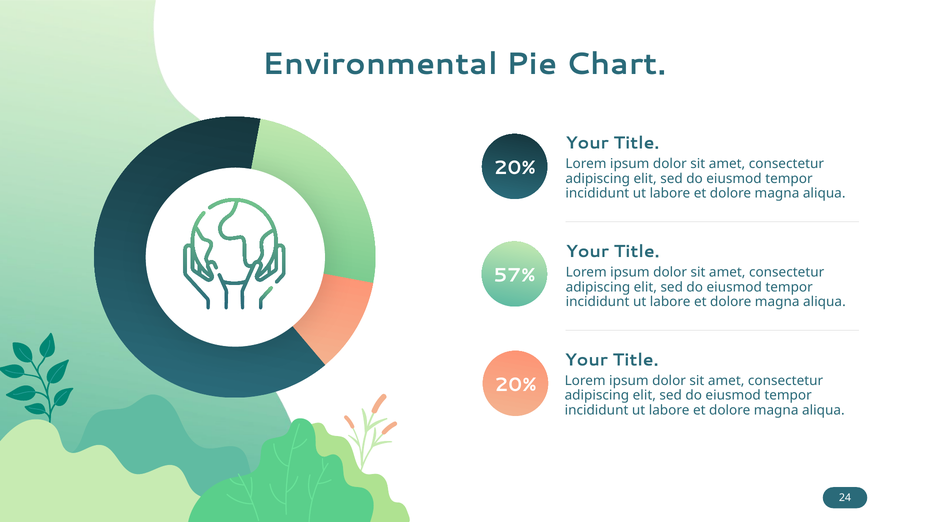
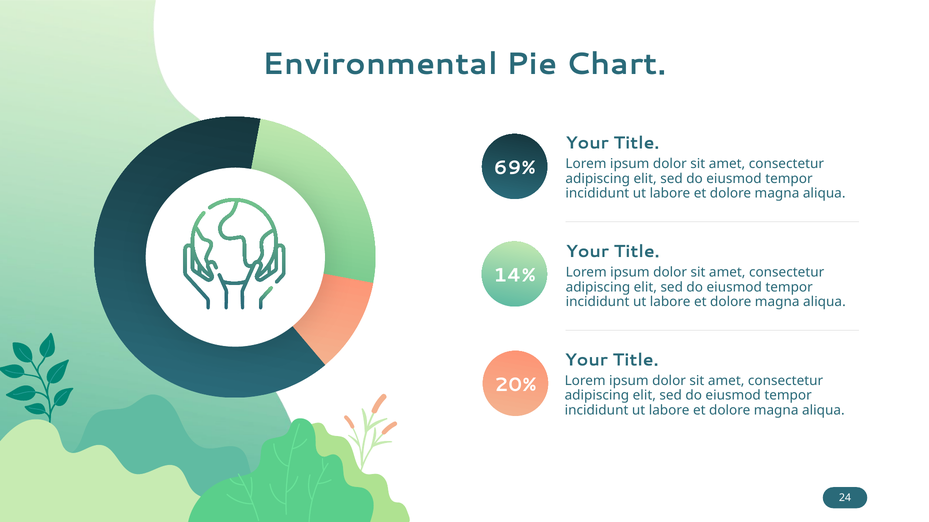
20% at (515, 168): 20% -> 69%
57%: 57% -> 14%
